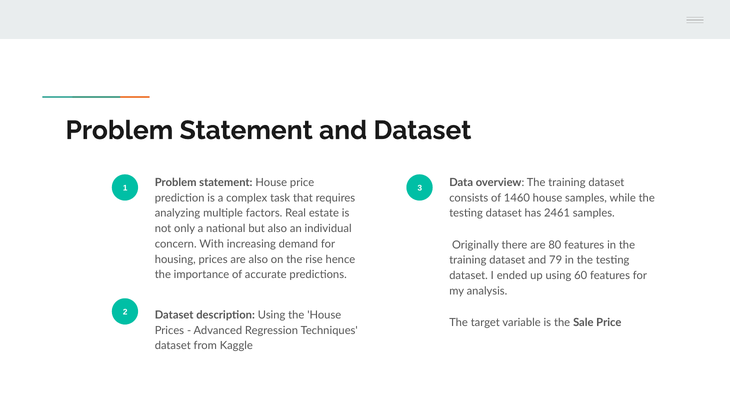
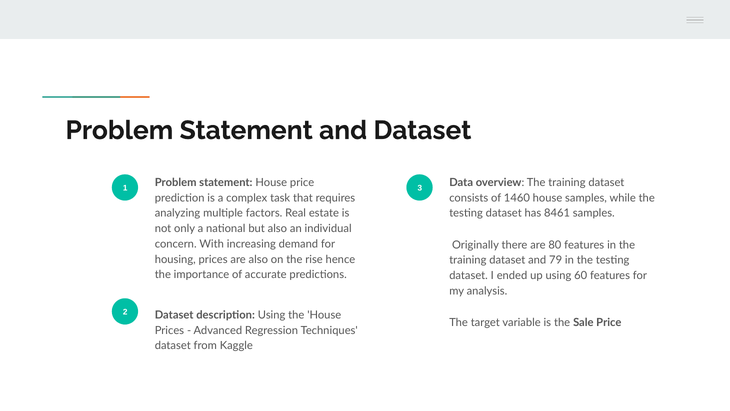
2461: 2461 -> 8461
